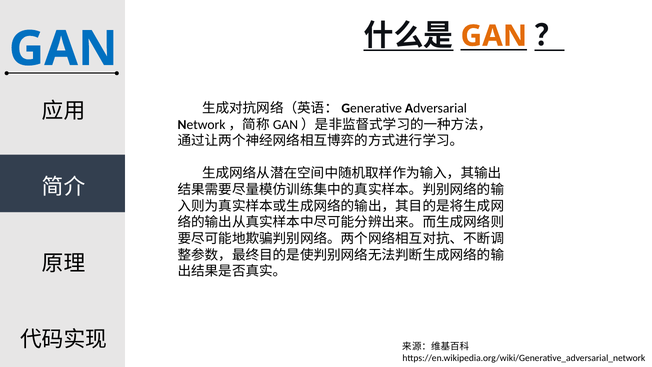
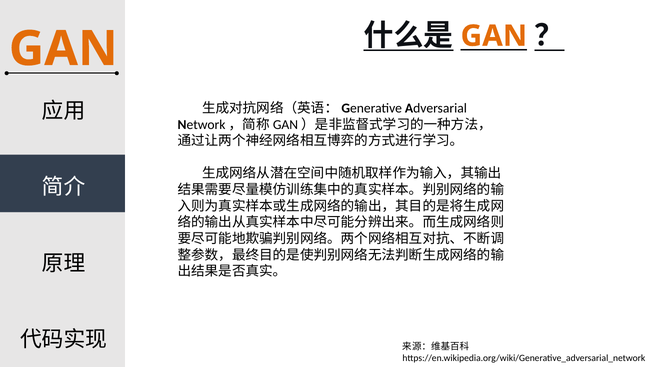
GAN at (63, 49) colour: blue -> orange
